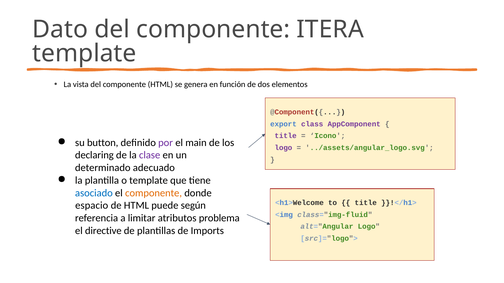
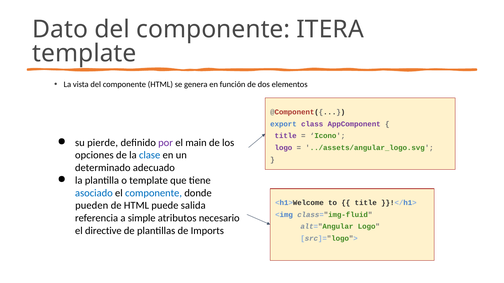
button: button -> pierde
declaring: declaring -> opciones
clase colour: purple -> blue
componente at (154, 193) colour: orange -> blue
espacio: espacio -> pueden
según: según -> salida
limitar: limitar -> simple
problema: problema -> necesario
